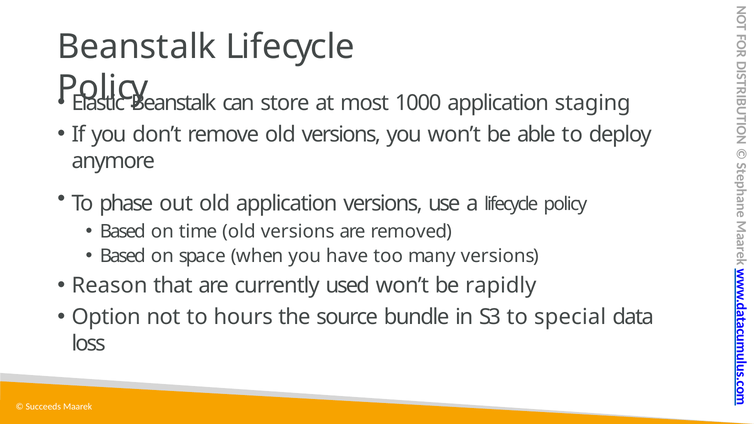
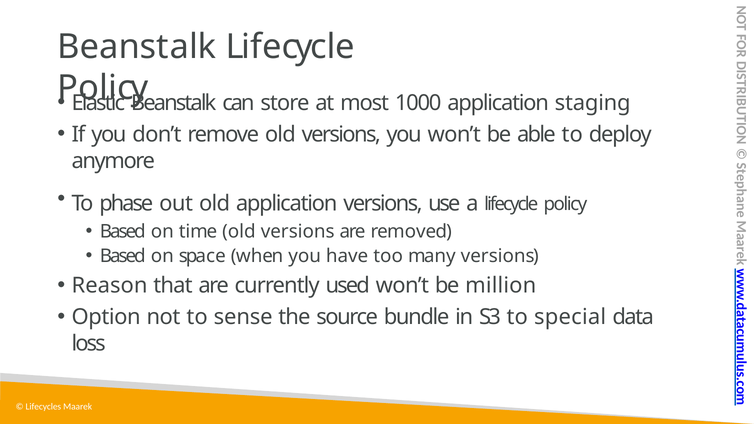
rapidly: rapidly -> million
hours: hours -> sense
Succeeds: Succeeds -> Lifecycles
